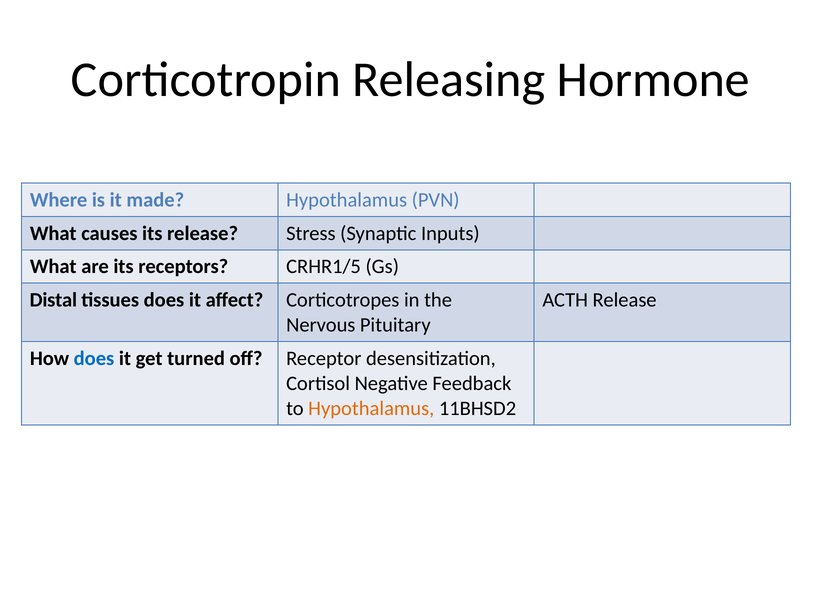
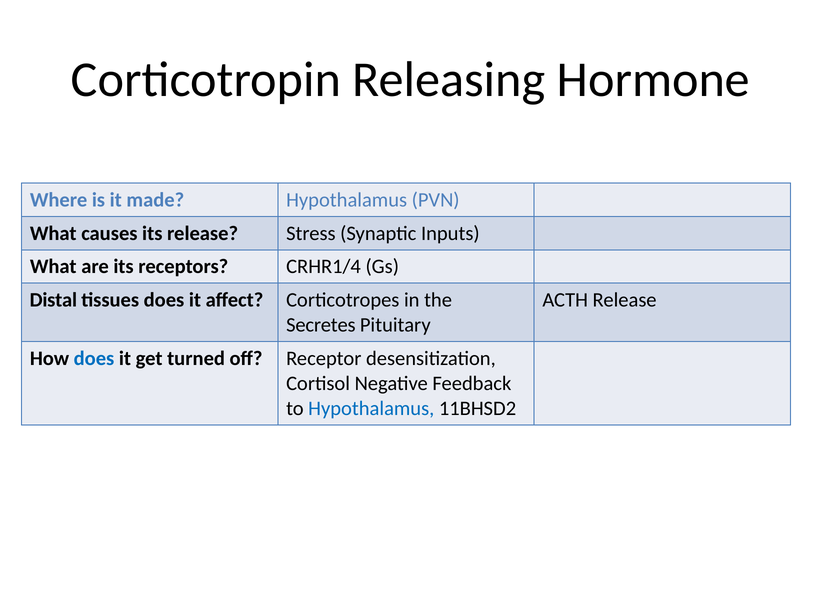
CRHR1/5: CRHR1/5 -> CRHR1/4
Nervous: Nervous -> Secretes
Hypothalamus at (371, 409) colour: orange -> blue
